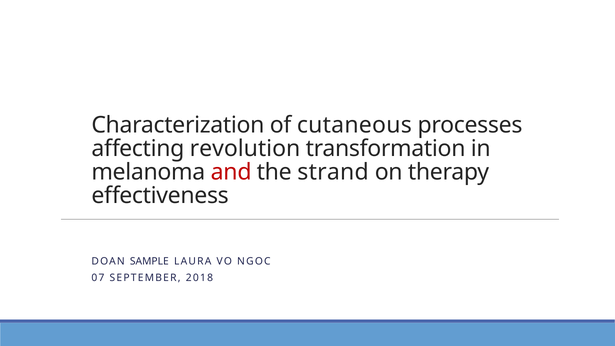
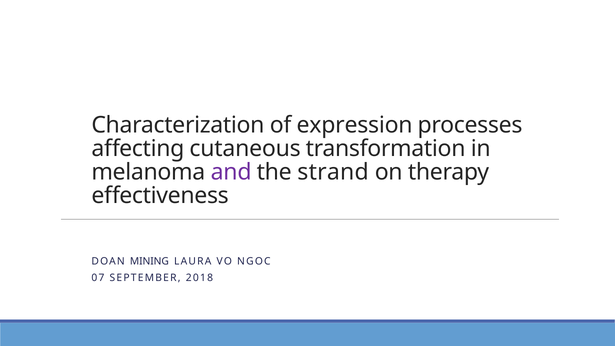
cutaneous: cutaneous -> expression
revolution: revolution -> cutaneous
and colour: red -> purple
SAMPLE: SAMPLE -> MINING
